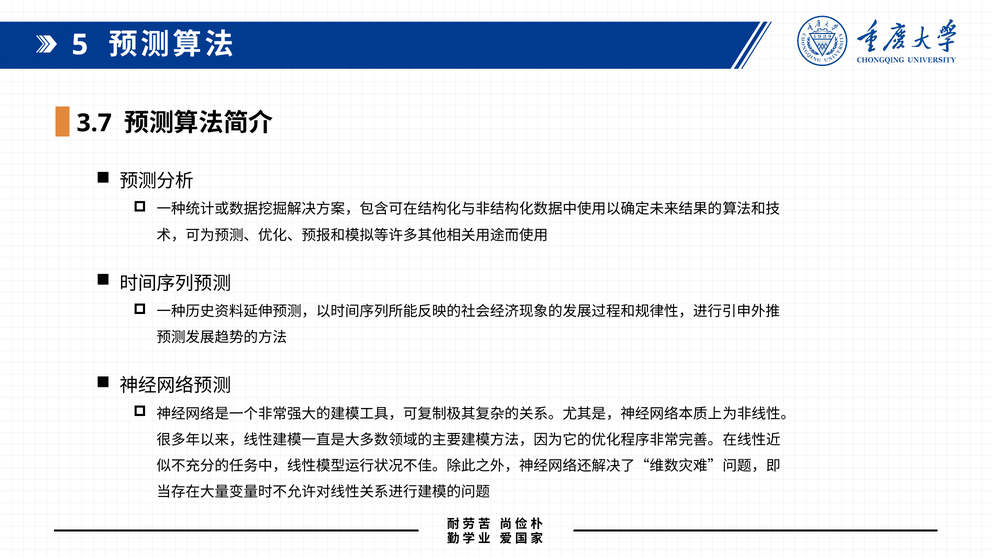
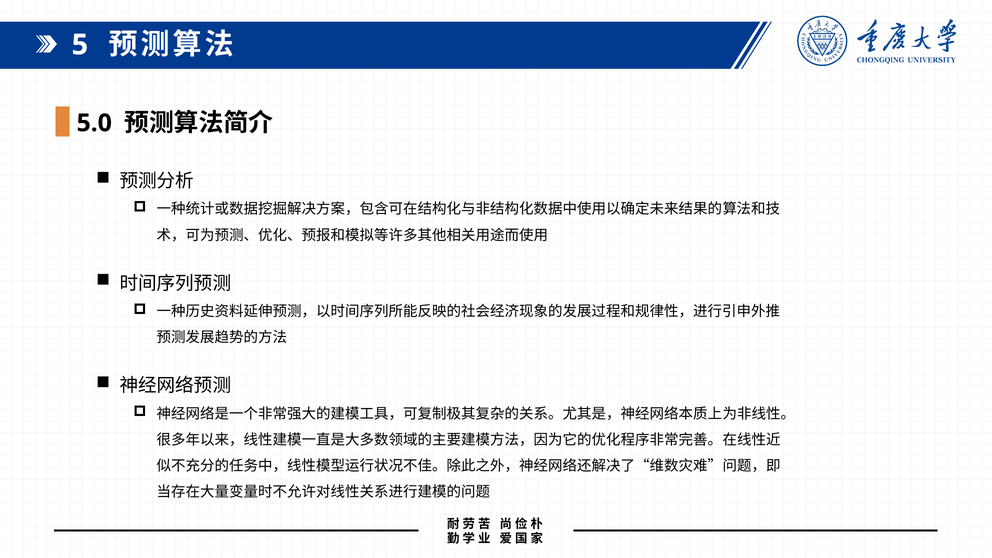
3.7: 3.7 -> 5.0
